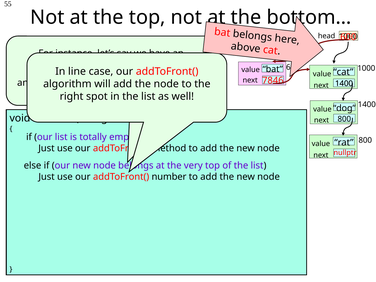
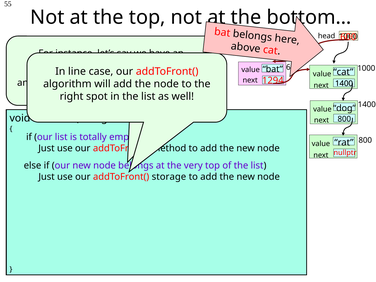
7846: 7846 -> 1294
number: number -> storage
